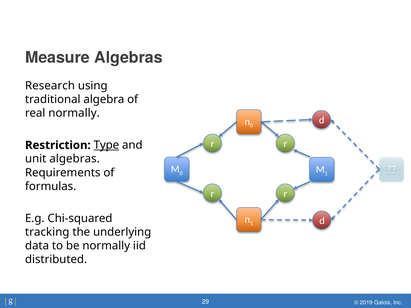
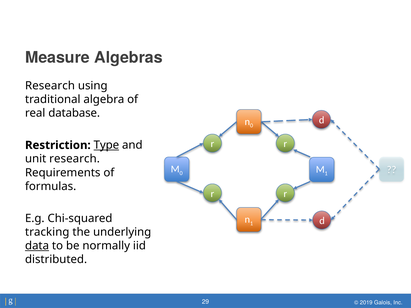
real normally: normally -> database
unit algebras: algebras -> research
data underline: none -> present
